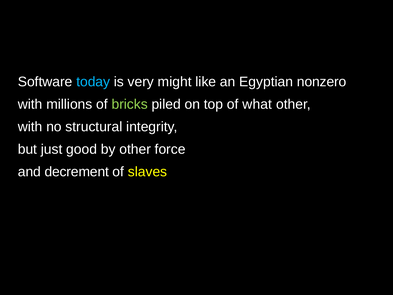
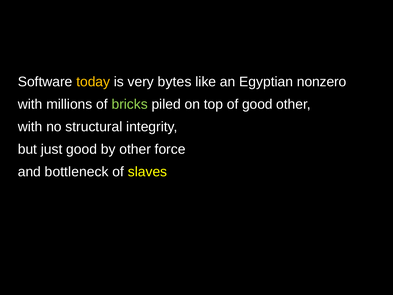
today colour: light blue -> yellow
might: might -> bytes
of what: what -> good
decrement: decrement -> bottleneck
